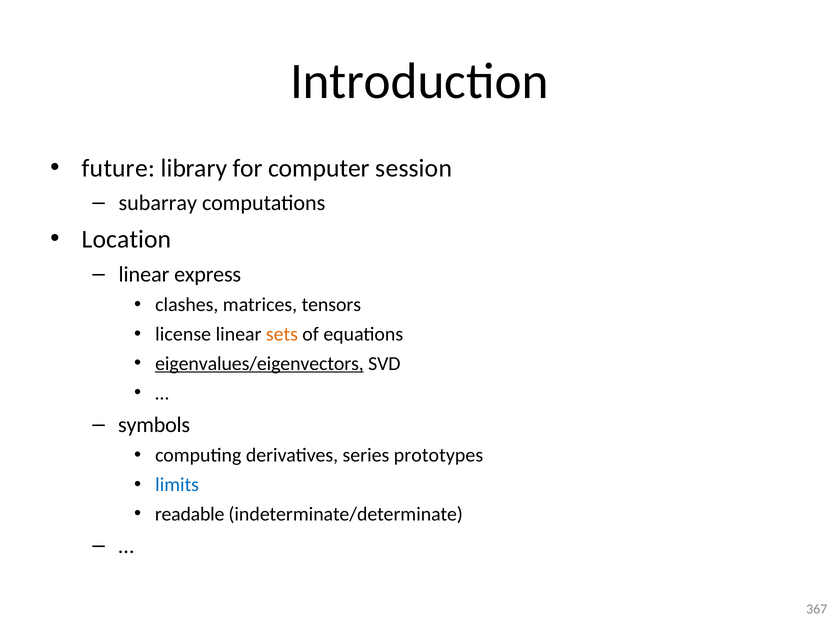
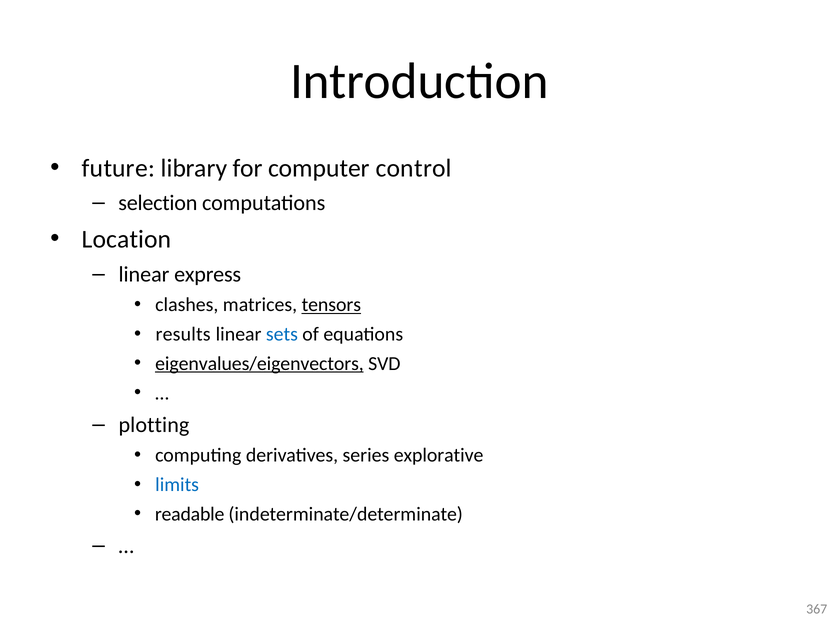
session: session -> control
subarray: subarray -> selection
tensors underline: none -> present
license: license -> results
sets colour: orange -> blue
symbols: symbols -> plotting
prototypes: prototypes -> explorative
